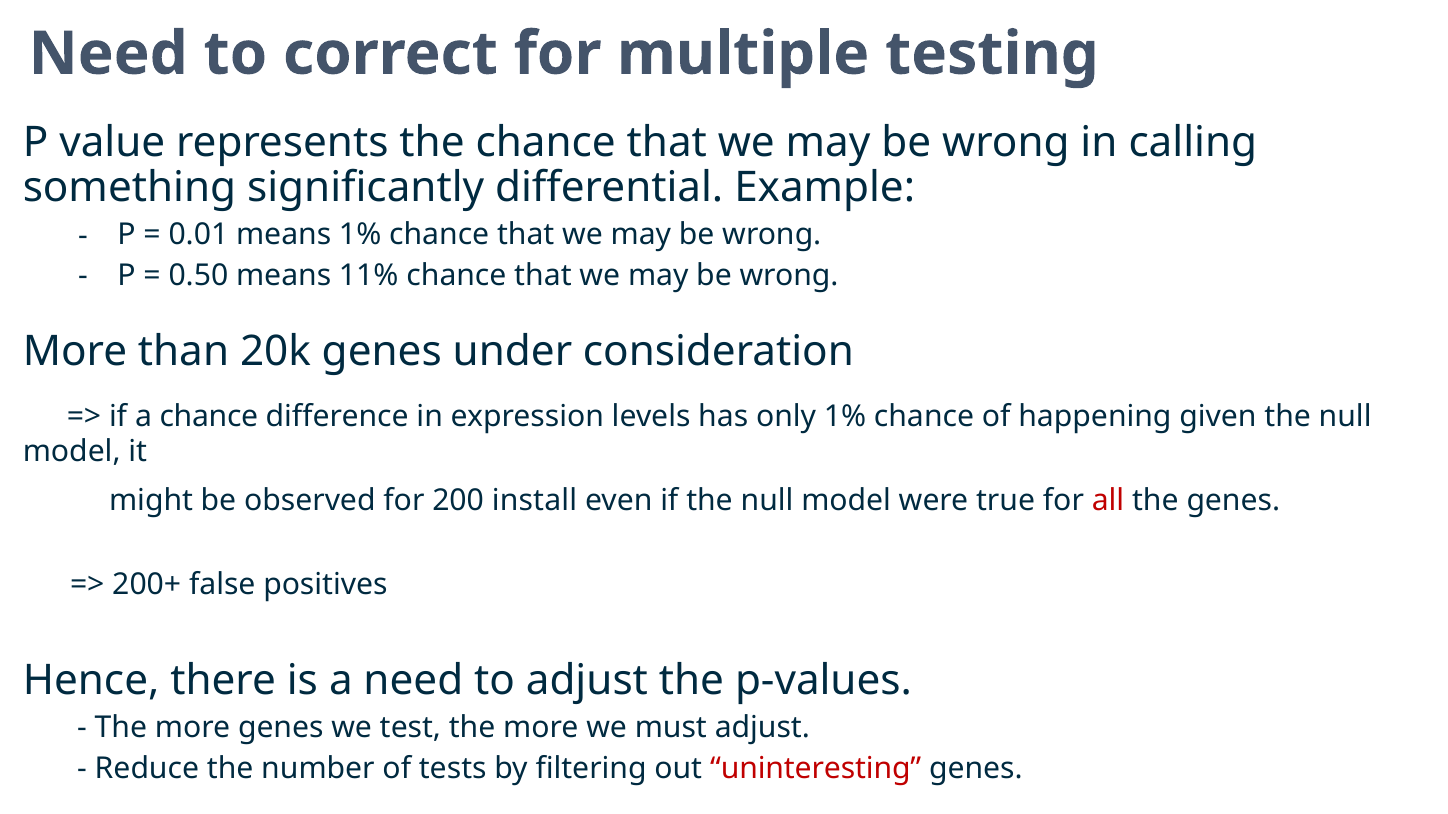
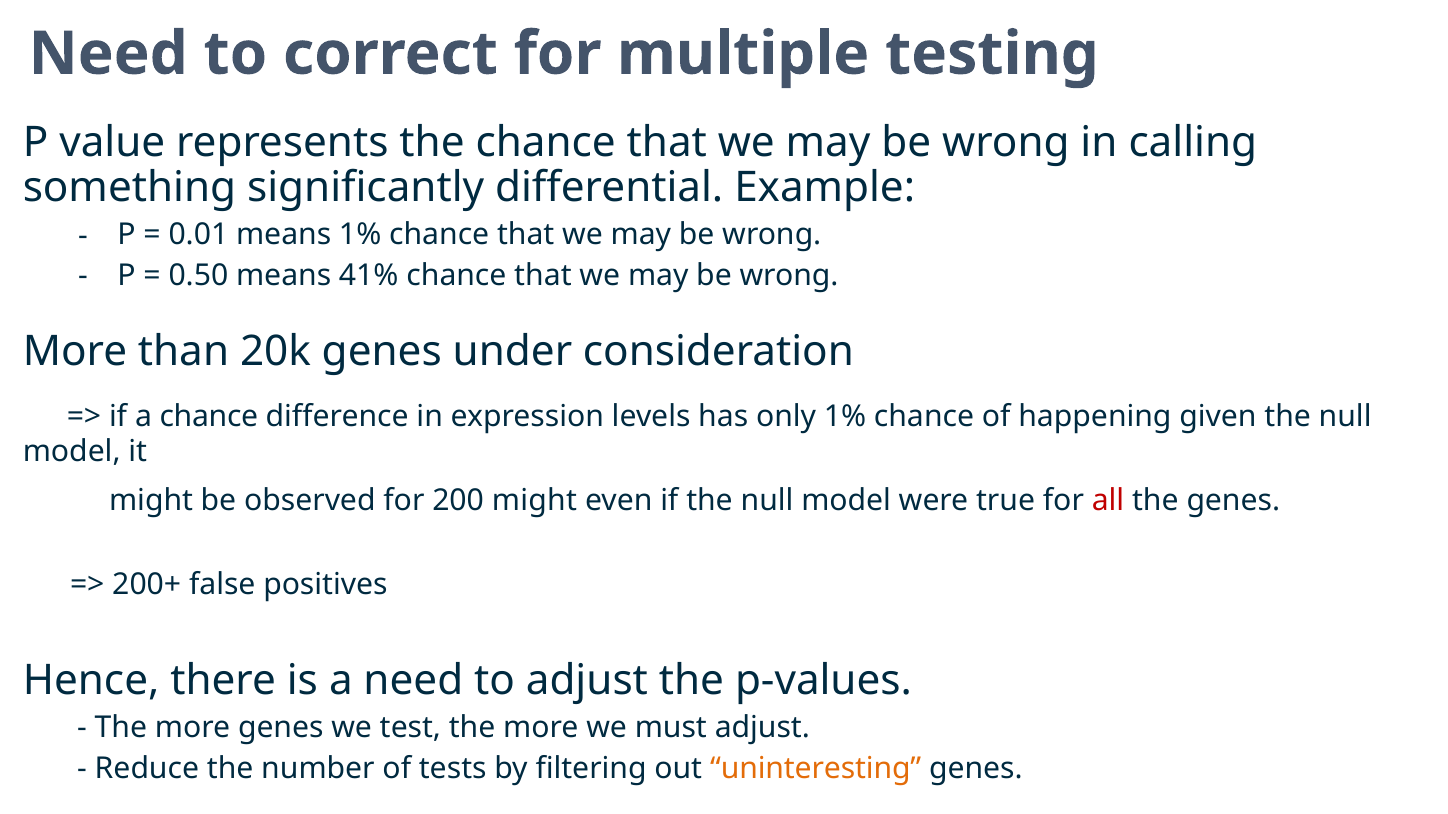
11%: 11% -> 41%
200 install: install -> might
uninteresting colour: red -> orange
